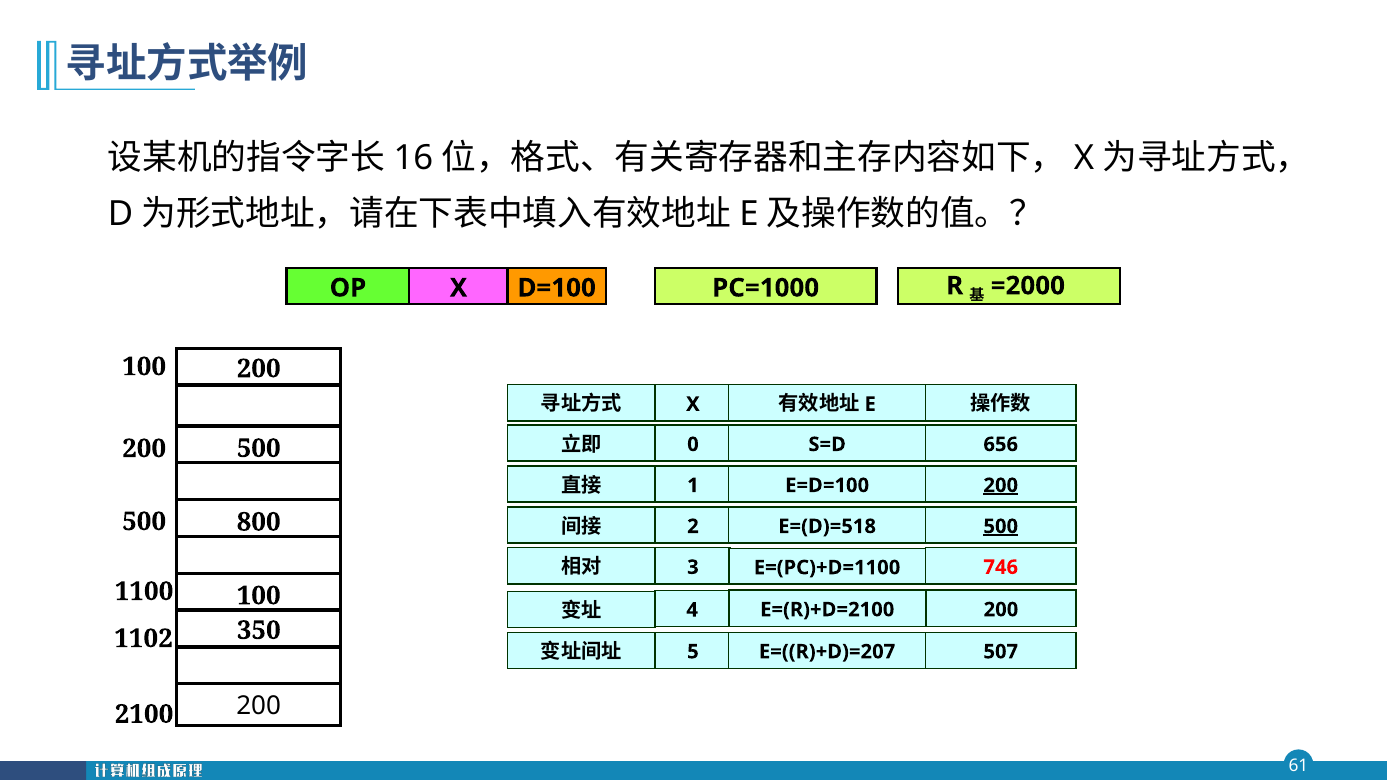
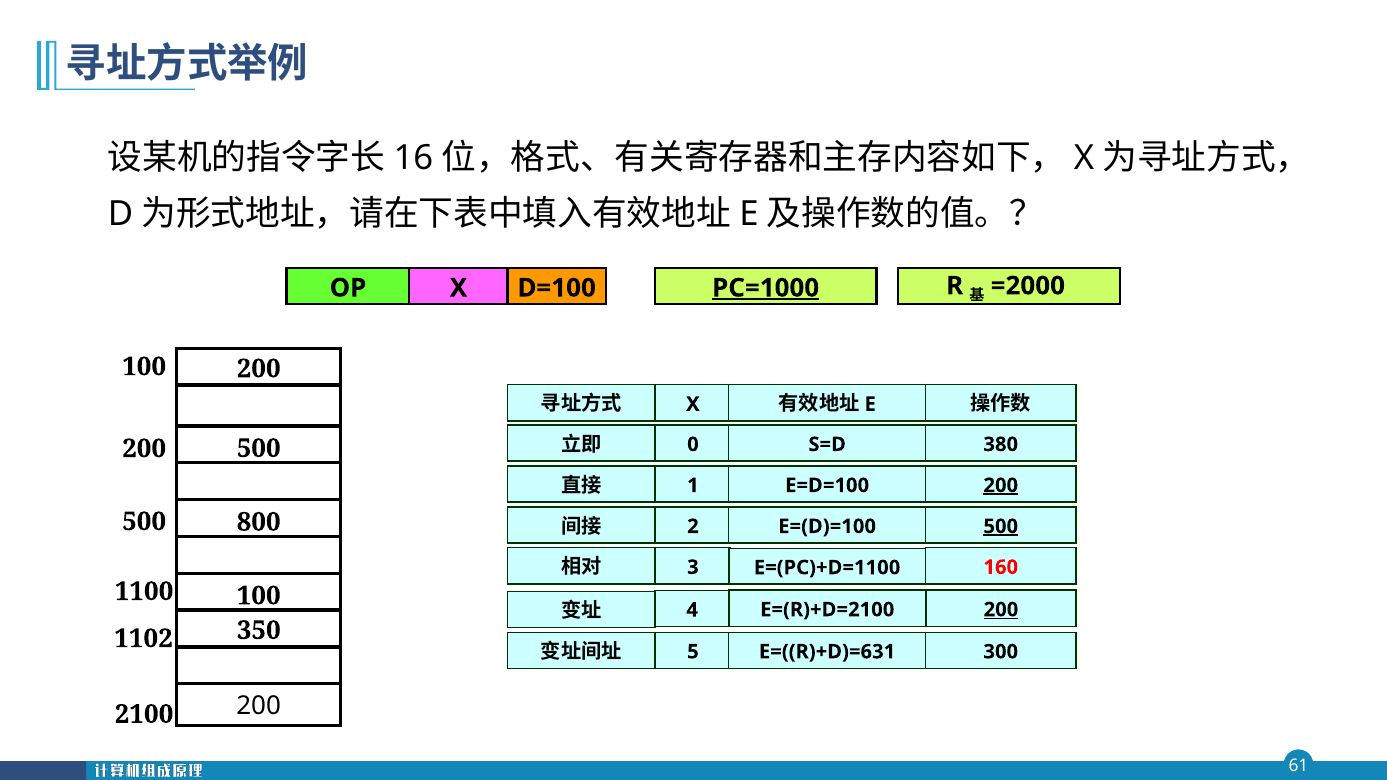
PC=1000 underline: none -> present
656: 656 -> 380
E=(D)=518: E=(D)=518 -> E=(D)=100
746: 746 -> 160
200 at (1001, 610) underline: none -> present
507: 507 -> 300
E=((R)+D)=207: E=((R)+D)=207 -> E=((R)+D)=631
